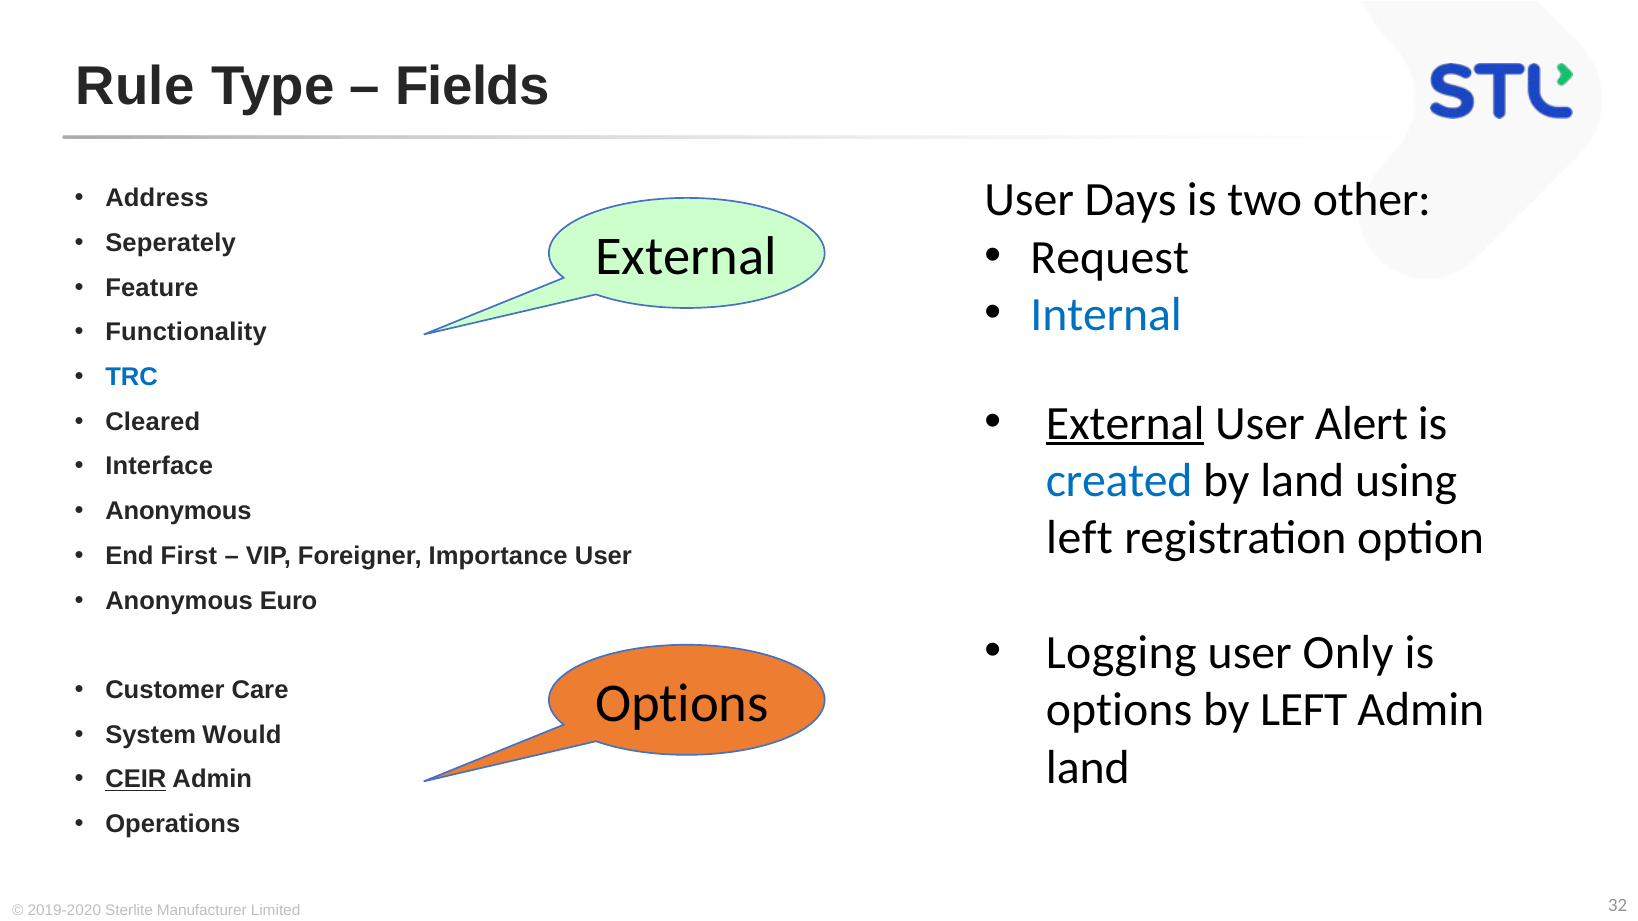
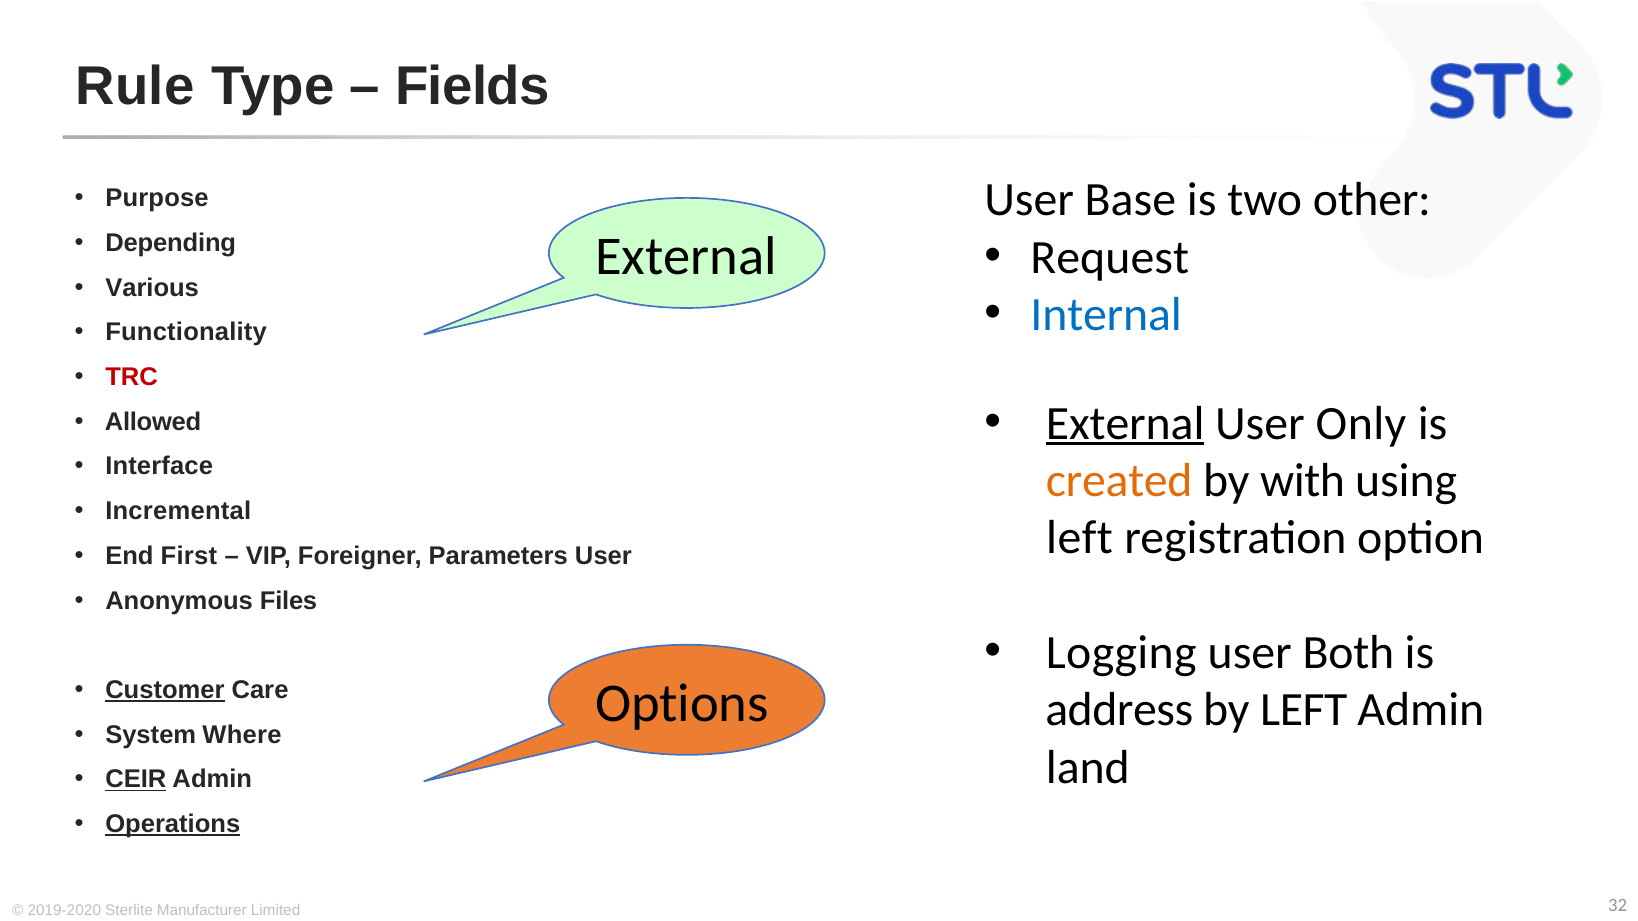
Days: Days -> Base
Address: Address -> Purpose
Seperately: Seperately -> Depending
Feature: Feature -> Various
TRC colour: blue -> red
Alert: Alert -> Only
Cleared: Cleared -> Allowed
created colour: blue -> orange
by land: land -> with
Anonymous at (178, 511): Anonymous -> Incremental
Importance: Importance -> Parameters
Euro: Euro -> Files
Only: Only -> Both
Customer underline: none -> present
options at (1119, 710): options -> address
Would: Would -> Where
Operations underline: none -> present
